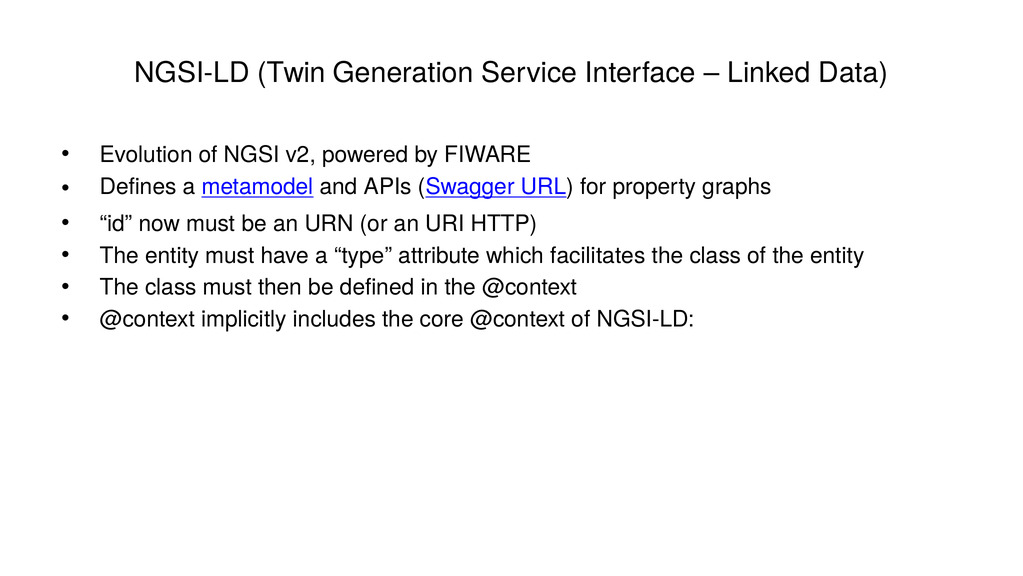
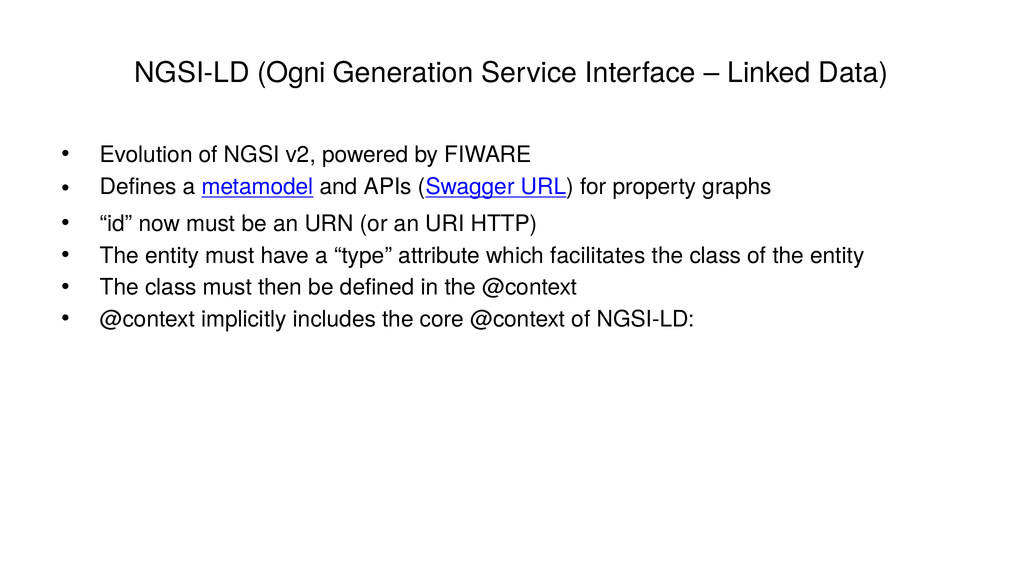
Twin: Twin -> Ogni
